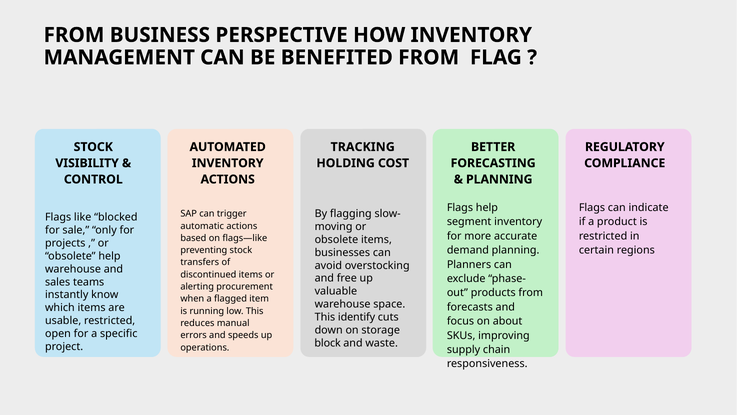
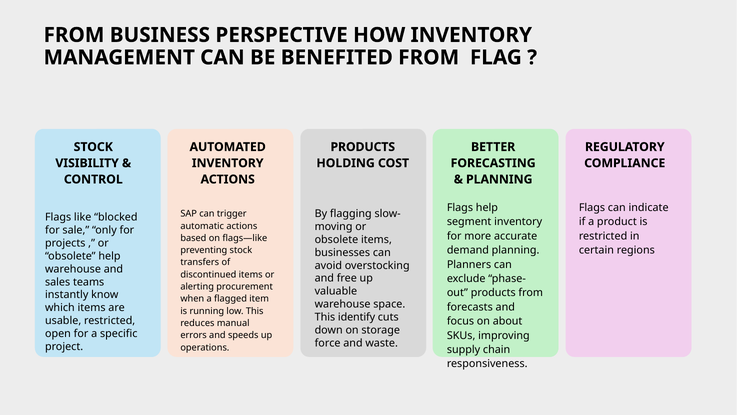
TRACKING at (363, 147): TRACKING -> PRODUCTS
block: block -> force
